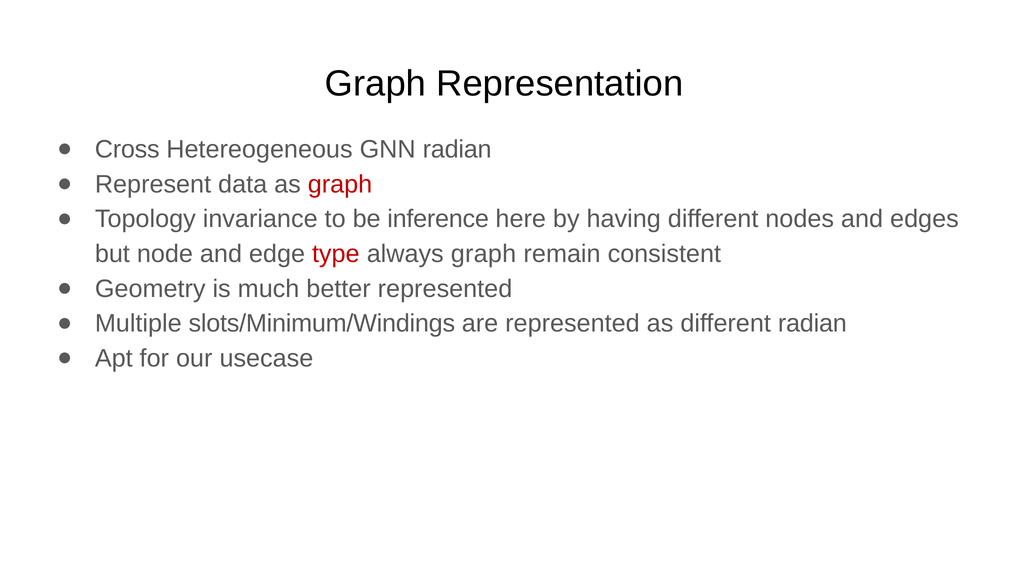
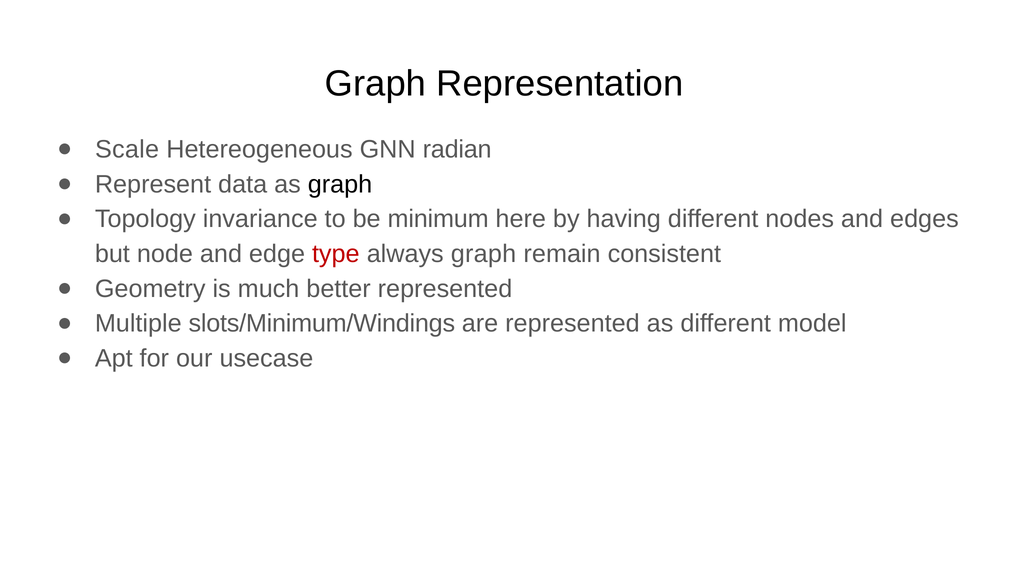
Cross: Cross -> Scale
graph at (340, 184) colour: red -> black
inference: inference -> minimum
different radian: radian -> model
